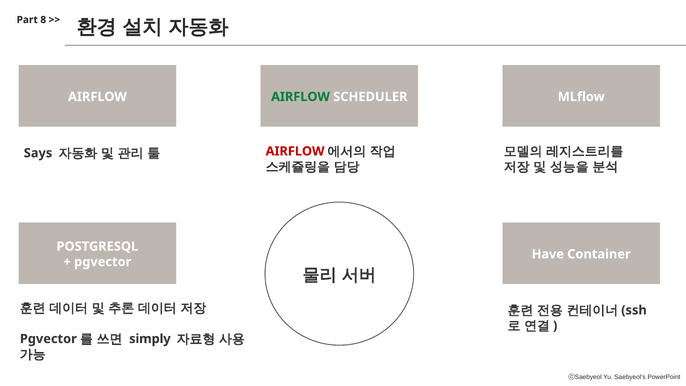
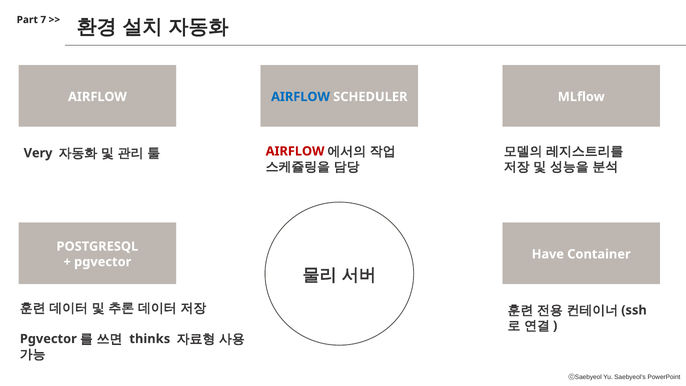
8: 8 -> 7
AIRFLOW at (300, 97) colour: green -> blue
Says: Says -> Very
simply: simply -> thinks
